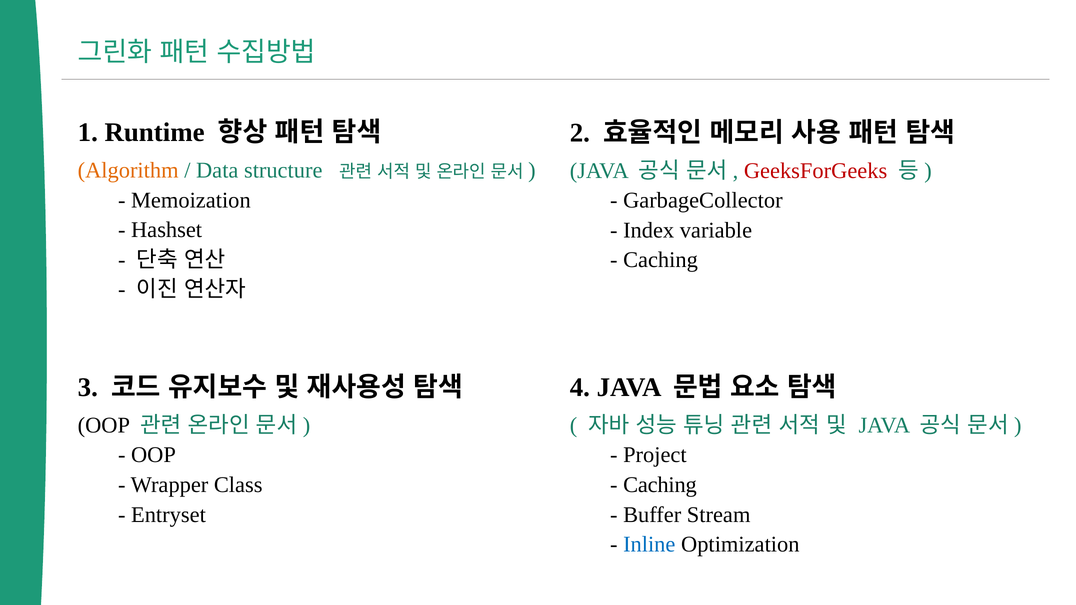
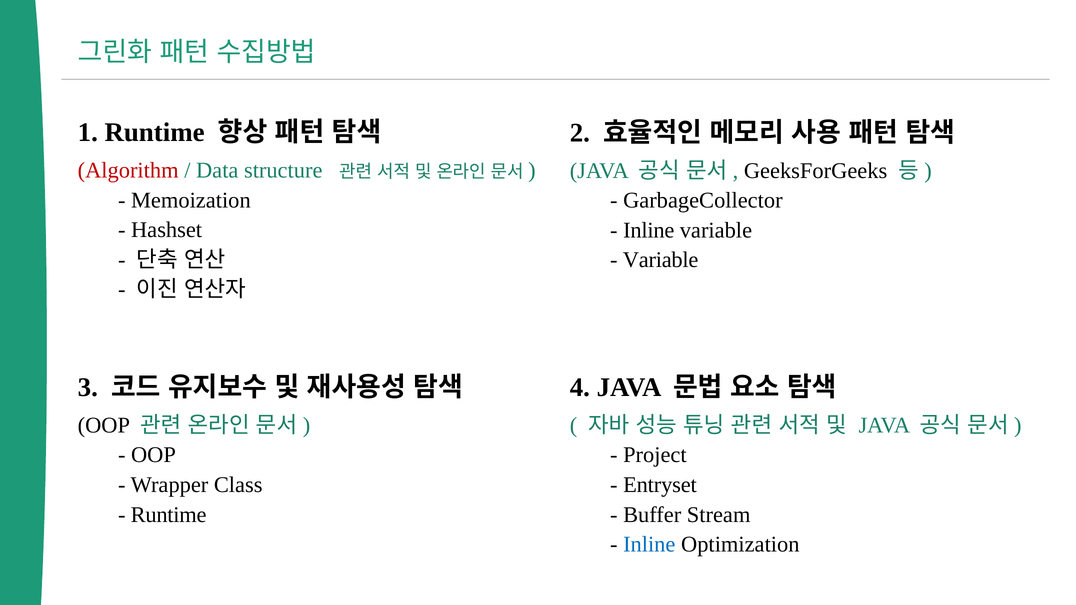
Algorithm colour: orange -> red
GeeksForGeeks colour: red -> black
Index at (649, 230): Index -> Inline
Caching at (661, 260): Caching -> Variable
Caching at (660, 485): Caching -> Entryset
Entryset at (168, 515): Entryset -> Runtime
